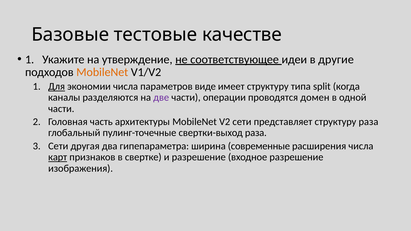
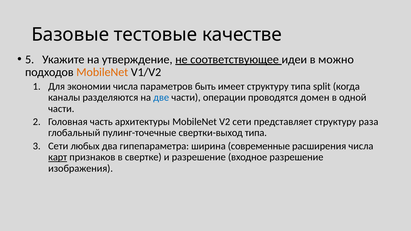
1 at (30, 59): 1 -> 5
другие: другие -> можно
Для underline: present -> none
виде: виде -> быть
две colour: purple -> blue
свертки-выход раза: раза -> типа
другая: другая -> любых
